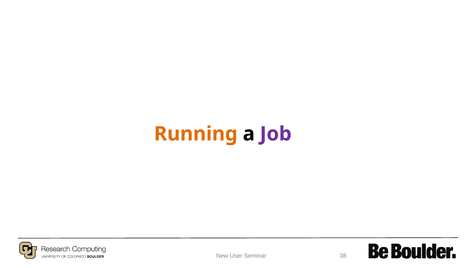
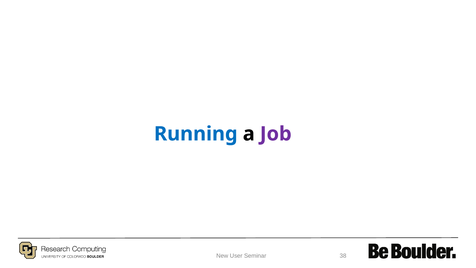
Running colour: orange -> blue
